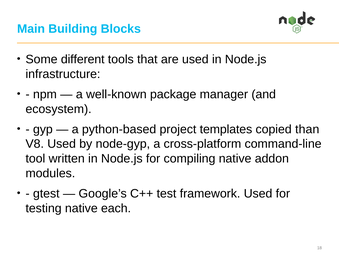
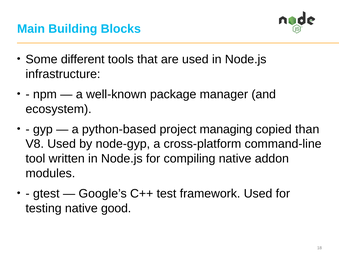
templates: templates -> managing
each: each -> good
